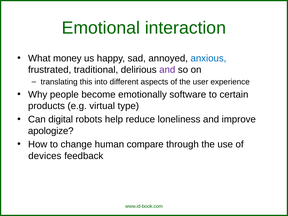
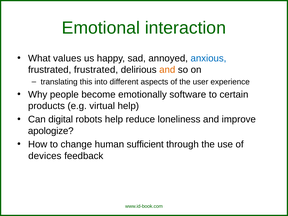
money: money -> values
frustrated traditional: traditional -> frustrated
and at (167, 70) colour: purple -> orange
virtual type: type -> help
compare: compare -> sufficient
